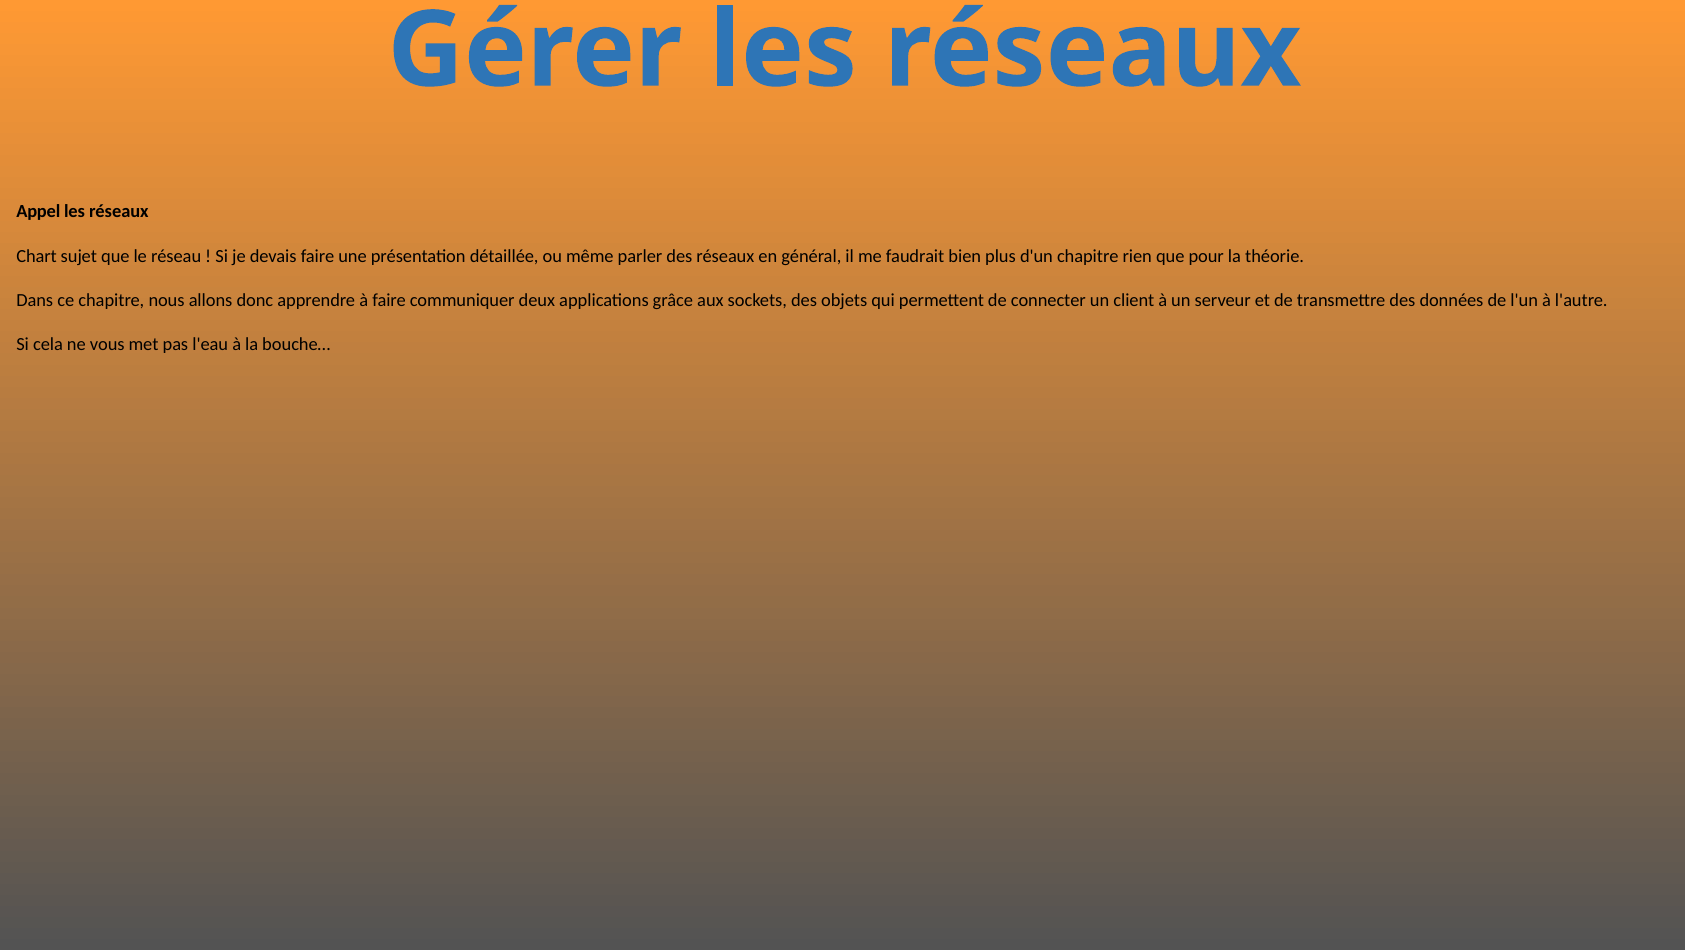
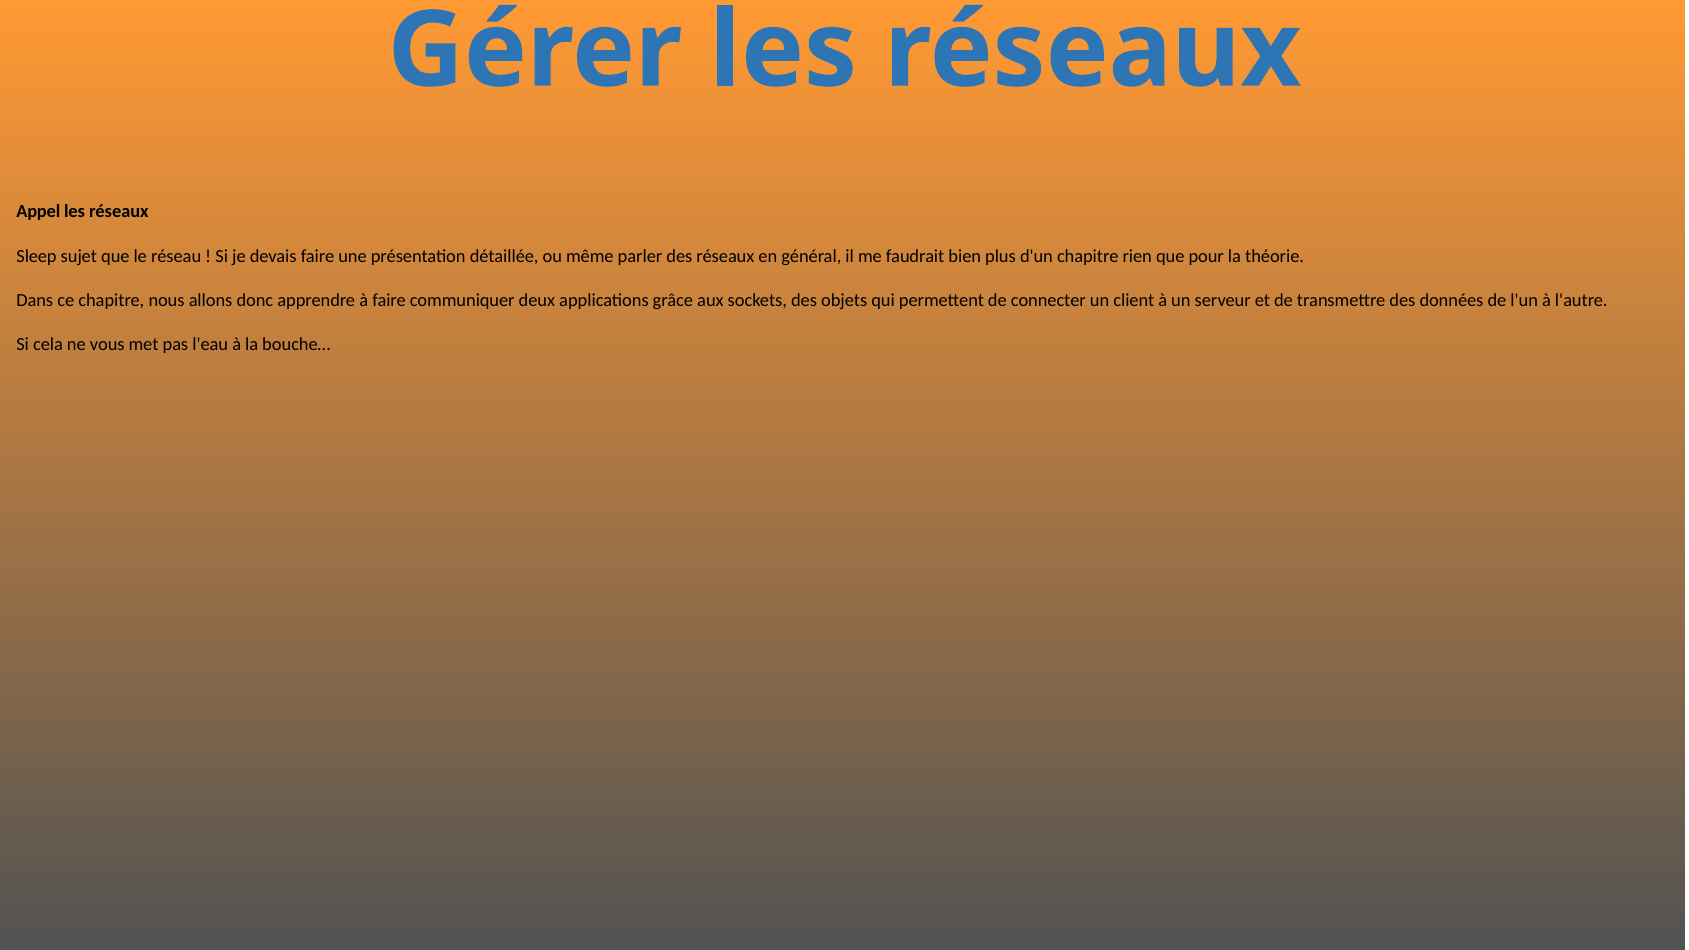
Chart: Chart -> Sleep
